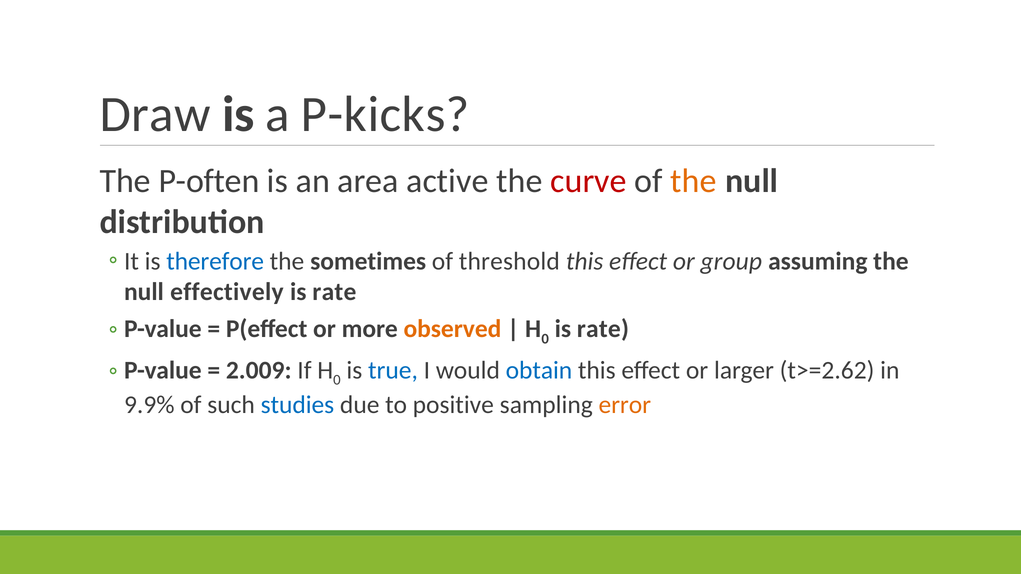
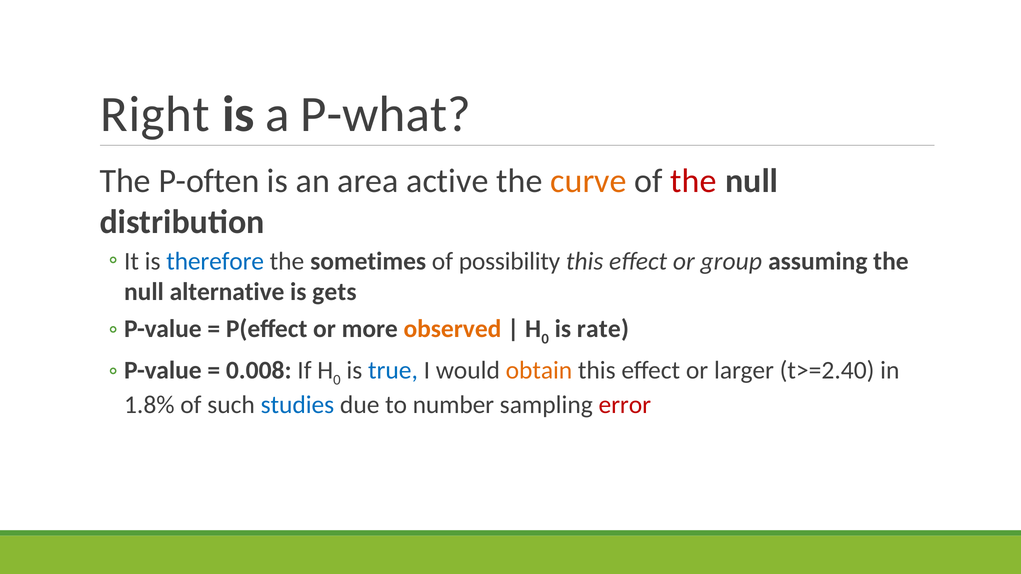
Draw: Draw -> Right
P-kicks: P-kicks -> P-what
curve colour: red -> orange
the at (694, 181) colour: orange -> red
threshold: threshold -> possibility
effectively: effectively -> alternative
rate at (334, 292): rate -> gets
2.009: 2.009 -> 0.008
obtain colour: blue -> orange
t>=2.62: t>=2.62 -> t>=2.40
9.9%: 9.9% -> 1.8%
positive: positive -> number
error colour: orange -> red
